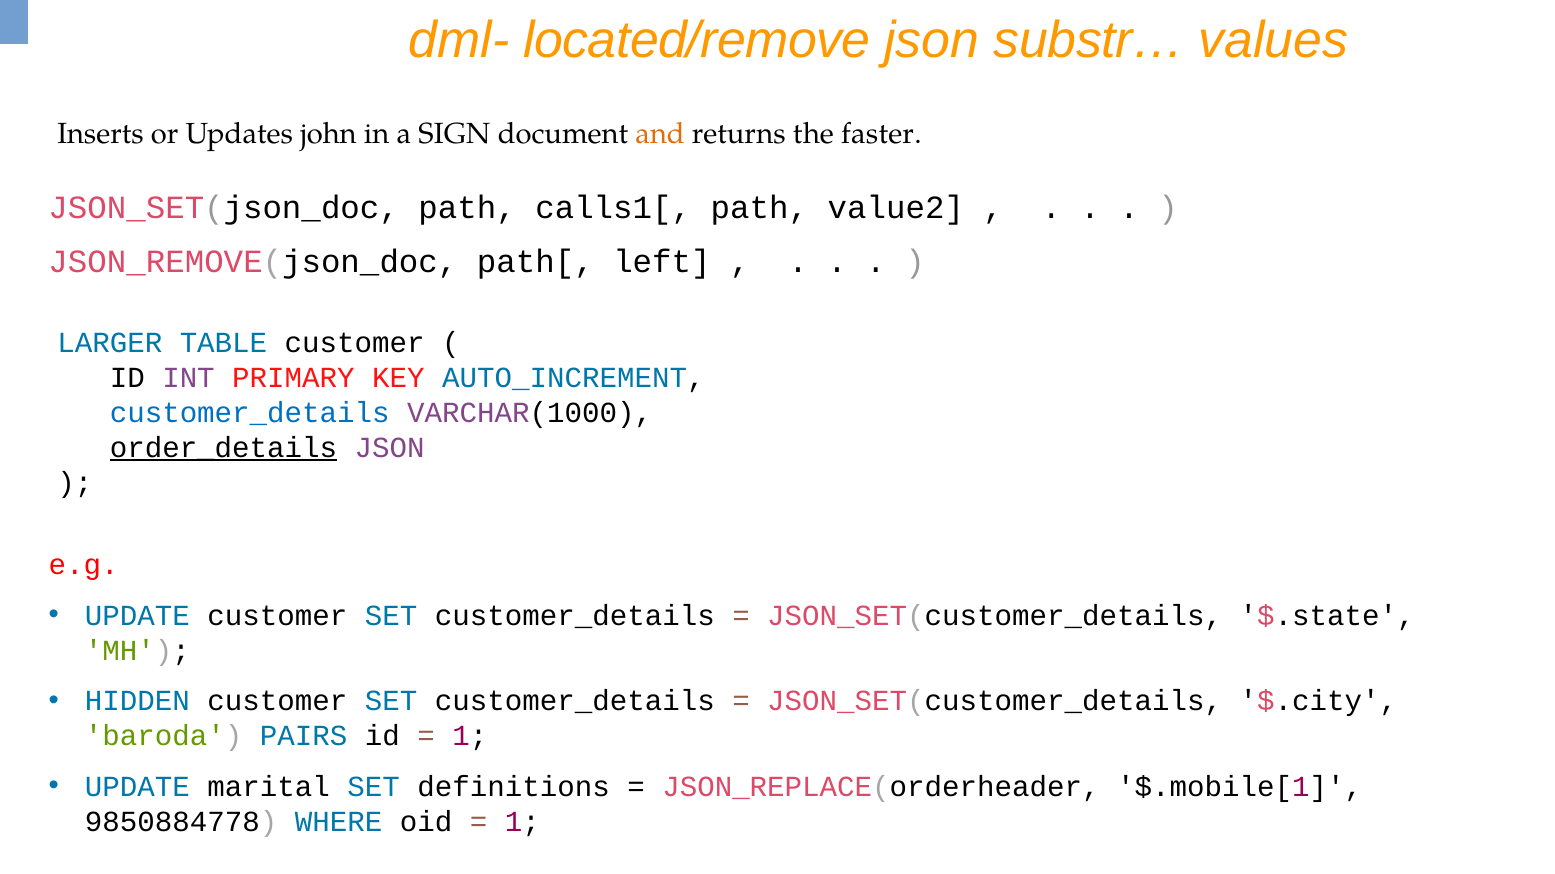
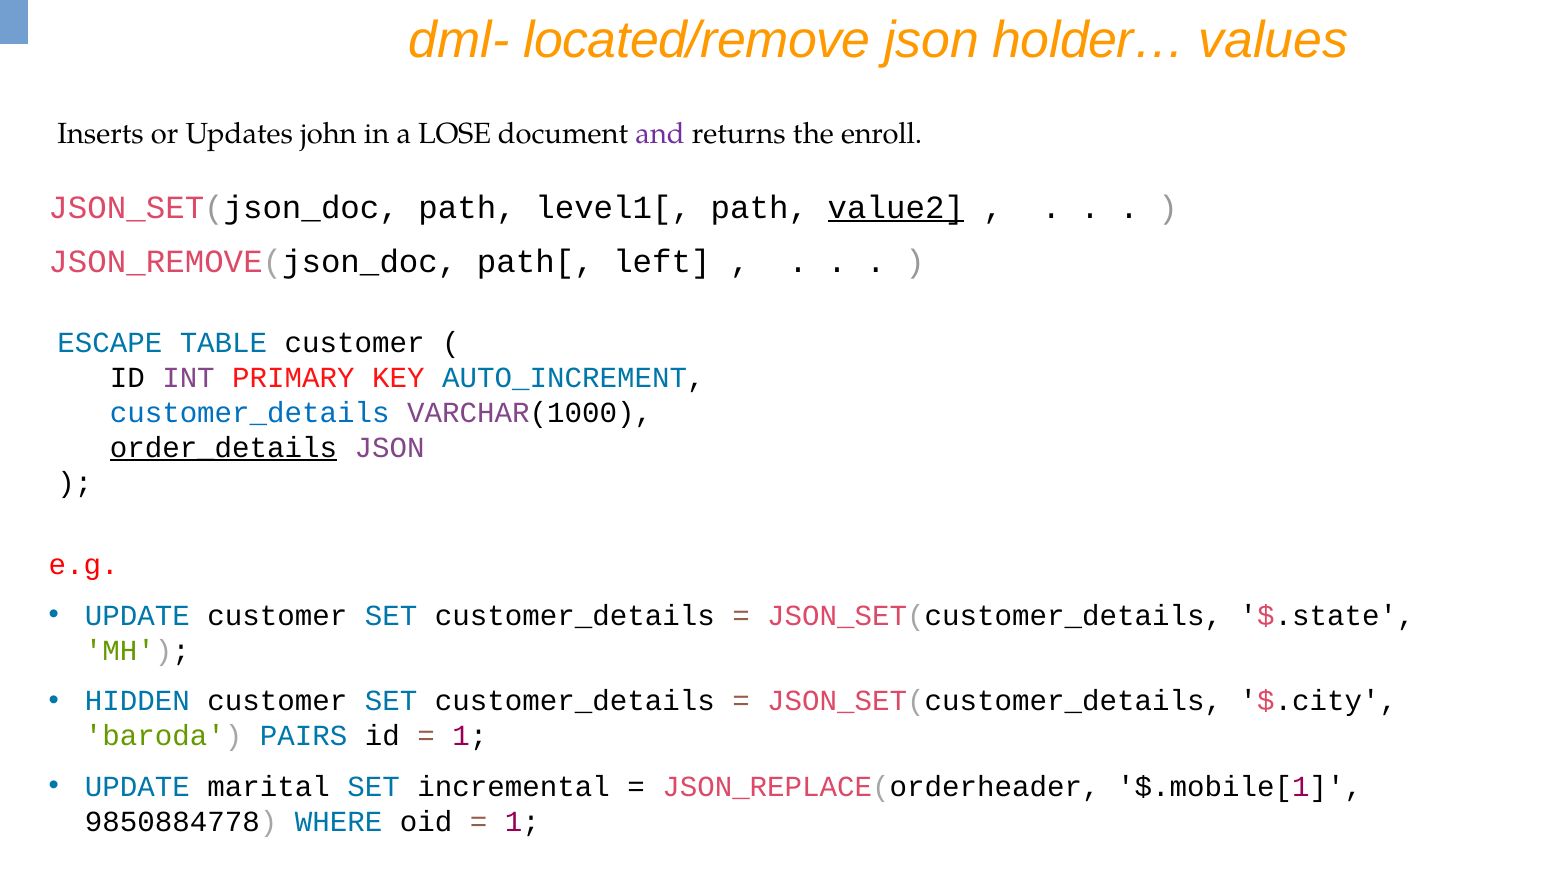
substr…: substr… -> holder…
SIGN: SIGN -> LOSE
and colour: orange -> purple
faster: faster -> enroll
calls1[: calls1[ -> level1[
value2 underline: none -> present
LARGER: LARGER -> ESCAPE
definitions: definitions -> incremental
